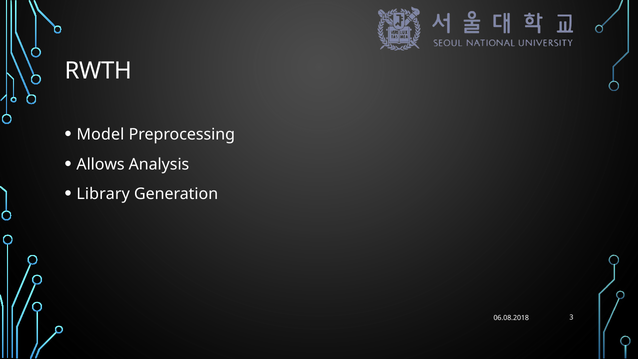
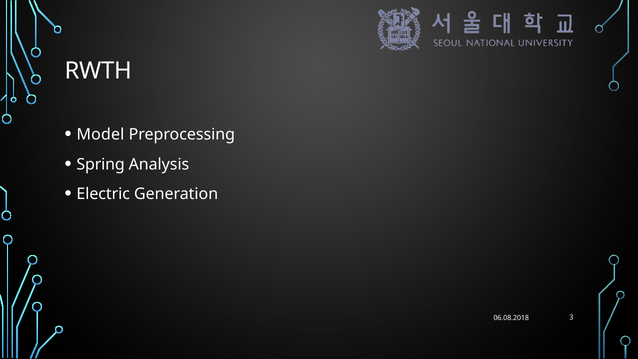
Allows: Allows -> Spring
Library: Library -> Electric
